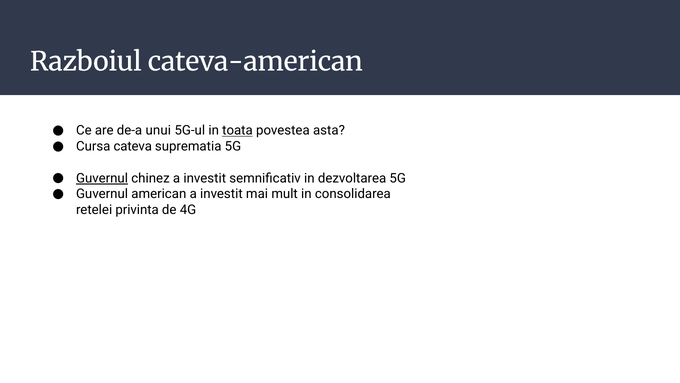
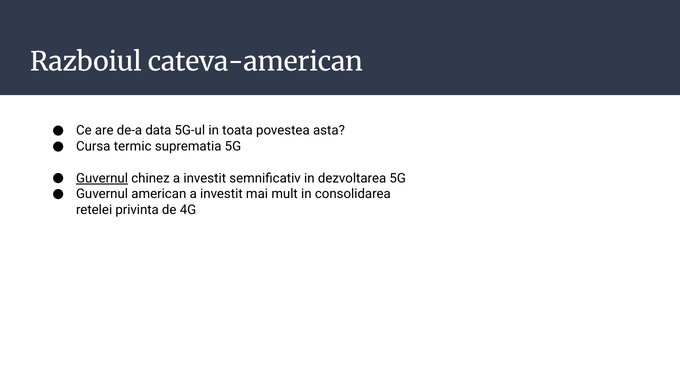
unui: unui -> data
toata underline: present -> none
cateva: cateva -> termic
